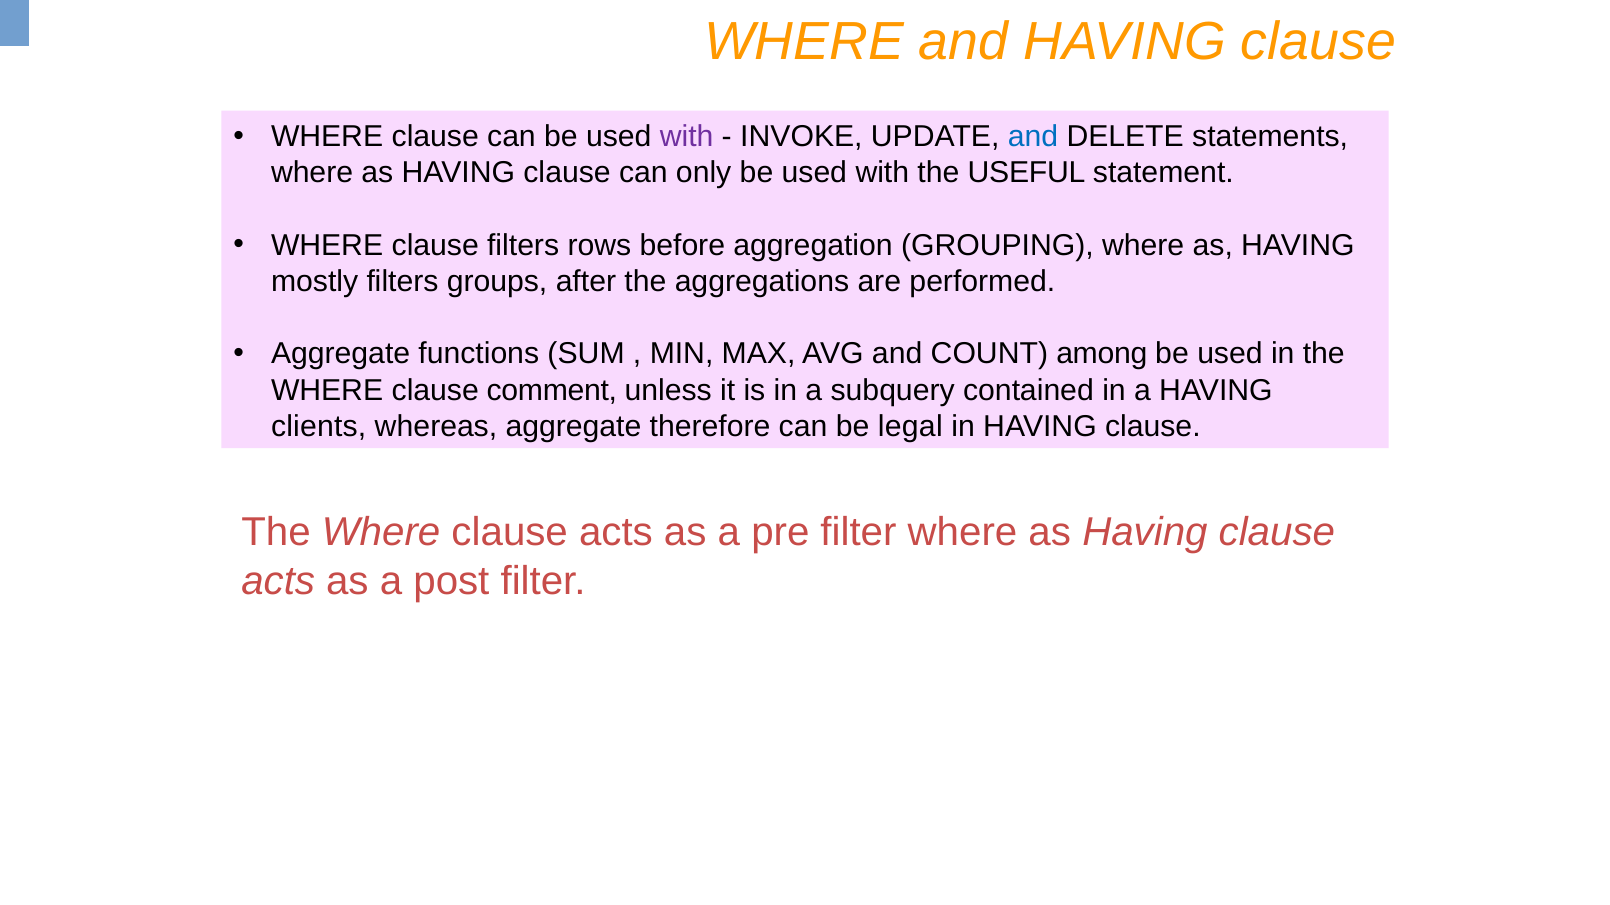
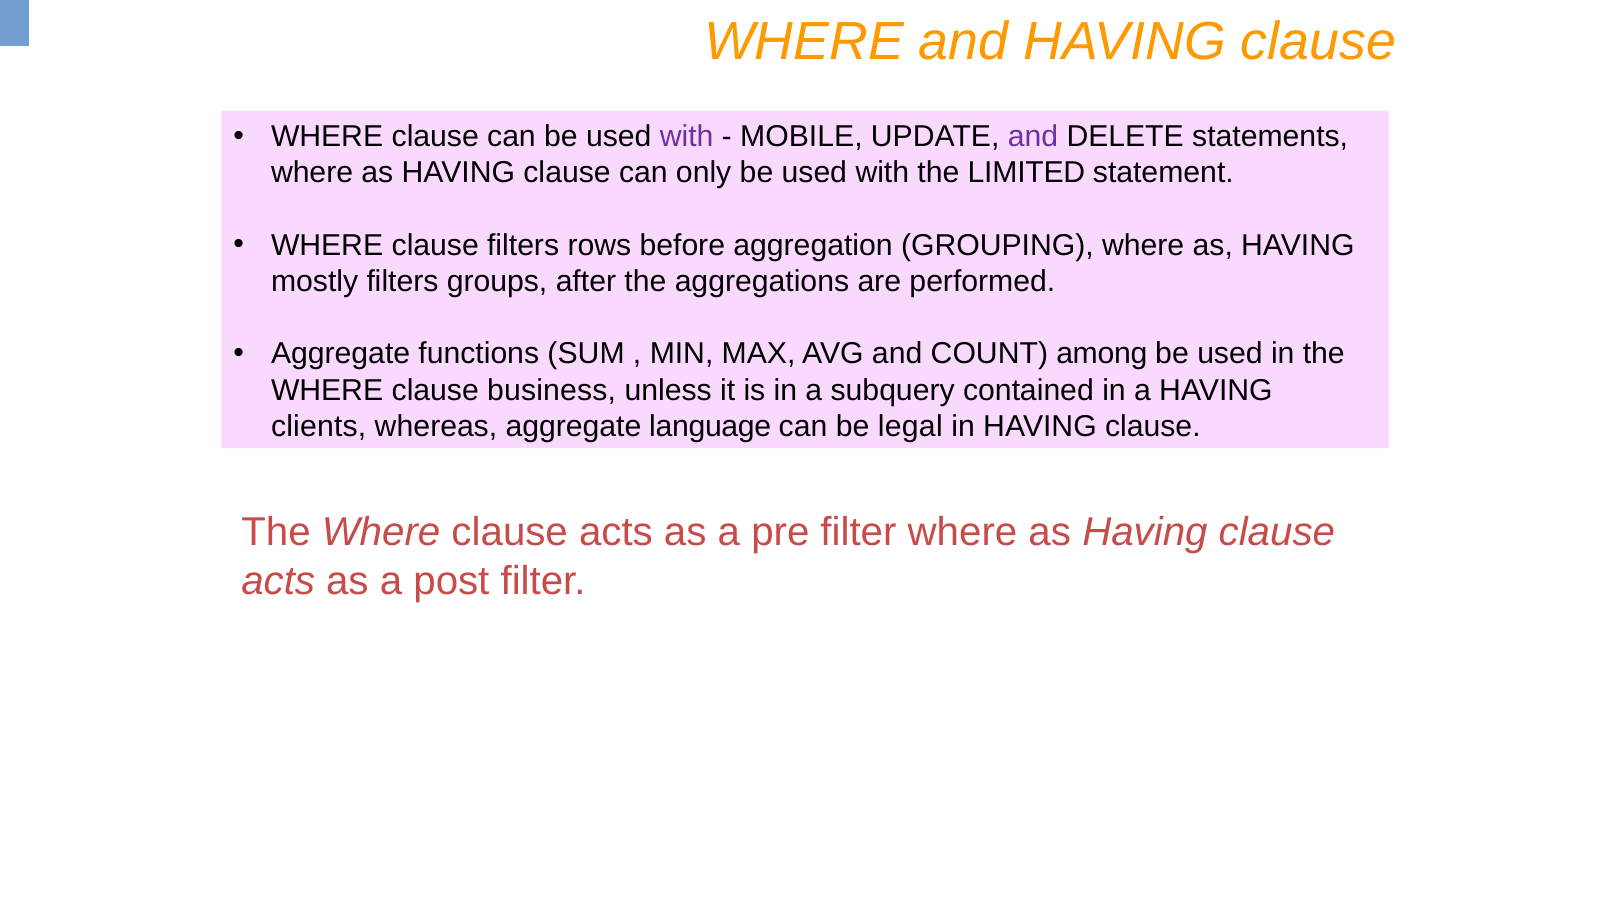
INVOKE: INVOKE -> MOBILE
and at (1033, 137) colour: blue -> purple
USEFUL: USEFUL -> LIMITED
comment: comment -> business
therefore: therefore -> language
